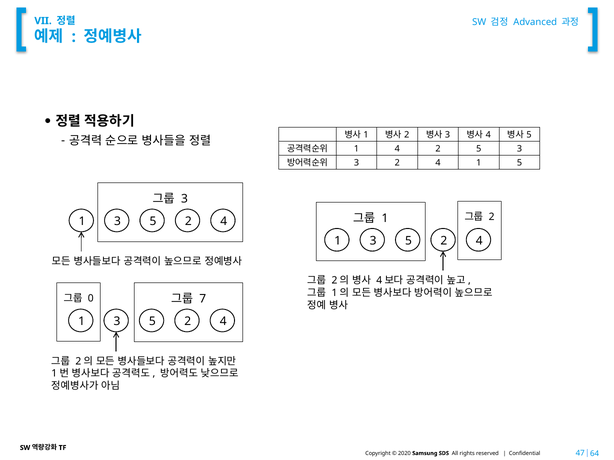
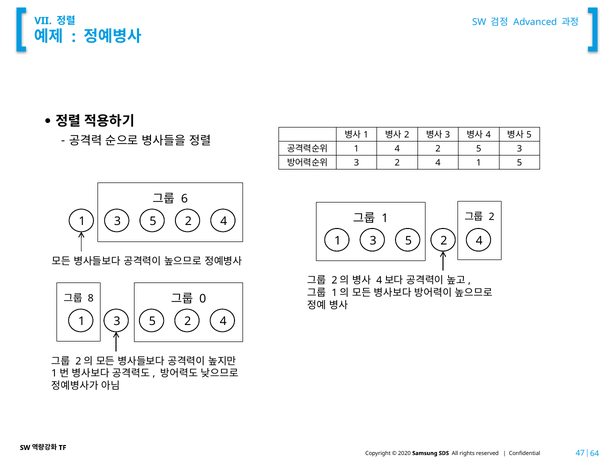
3 at (184, 199): 3 -> 6
0: 0 -> 8
7: 7 -> 0
